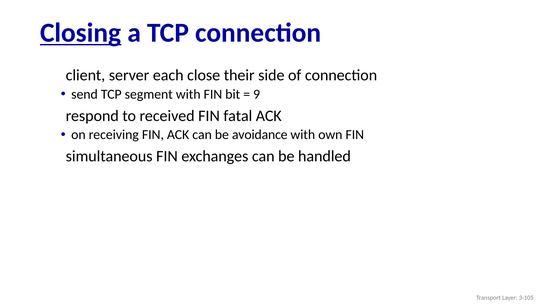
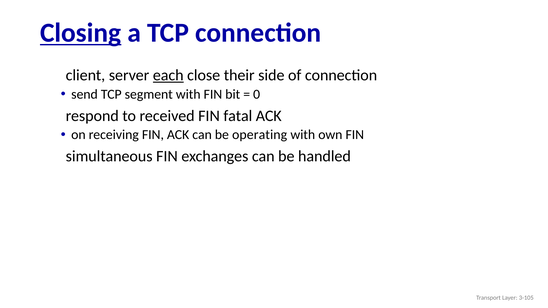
each underline: none -> present
9: 9 -> 0
avoidance: avoidance -> operating
